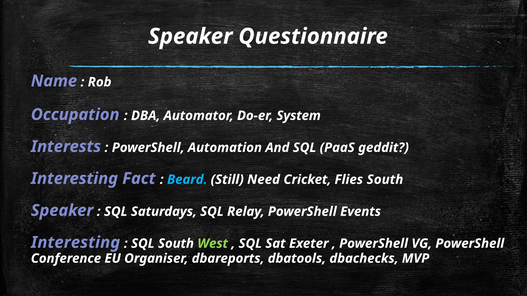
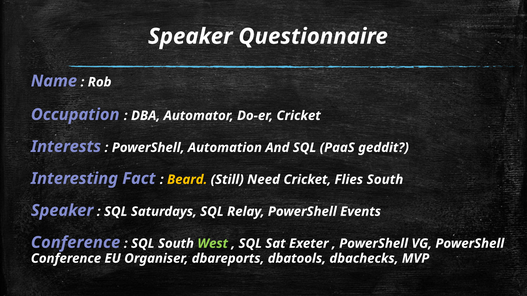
Do-er System: System -> Cricket
Beard colour: light blue -> yellow
Interesting at (76, 243): Interesting -> Conference
